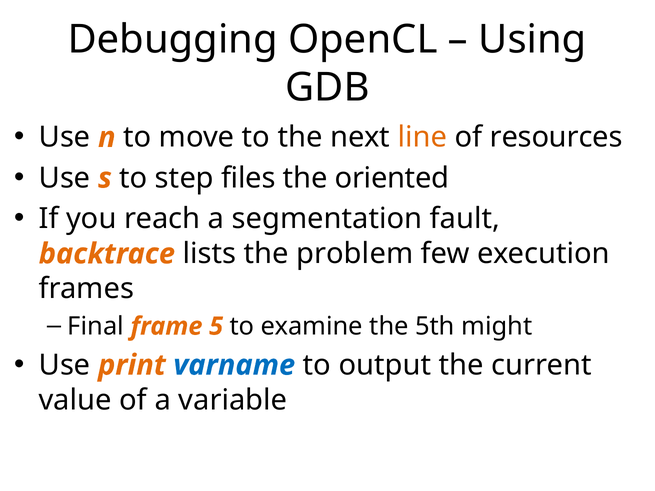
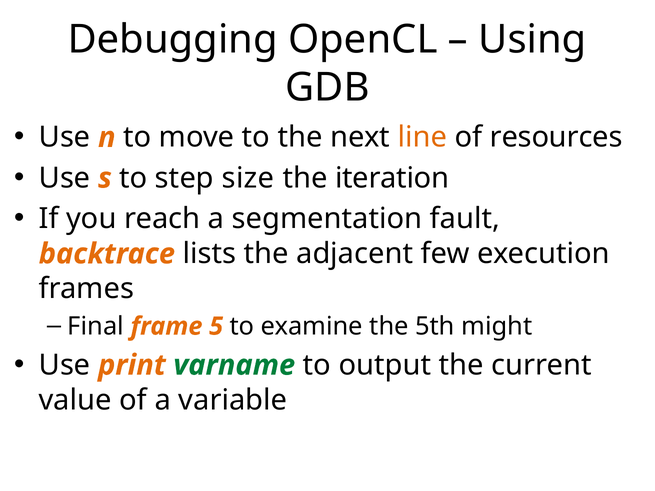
files: files -> size
oriented: oriented -> iteration
problem: problem -> adjacent
varname colour: blue -> green
